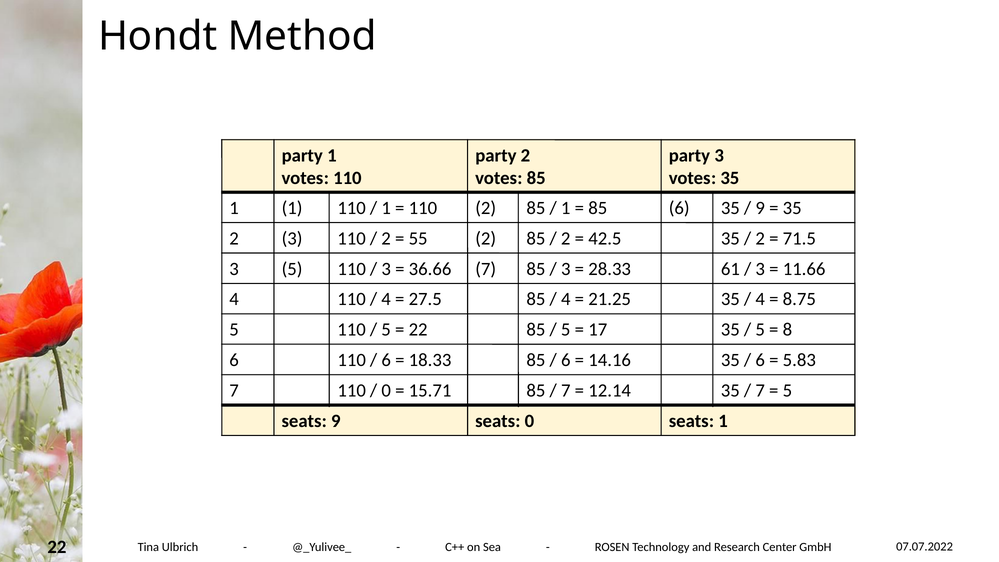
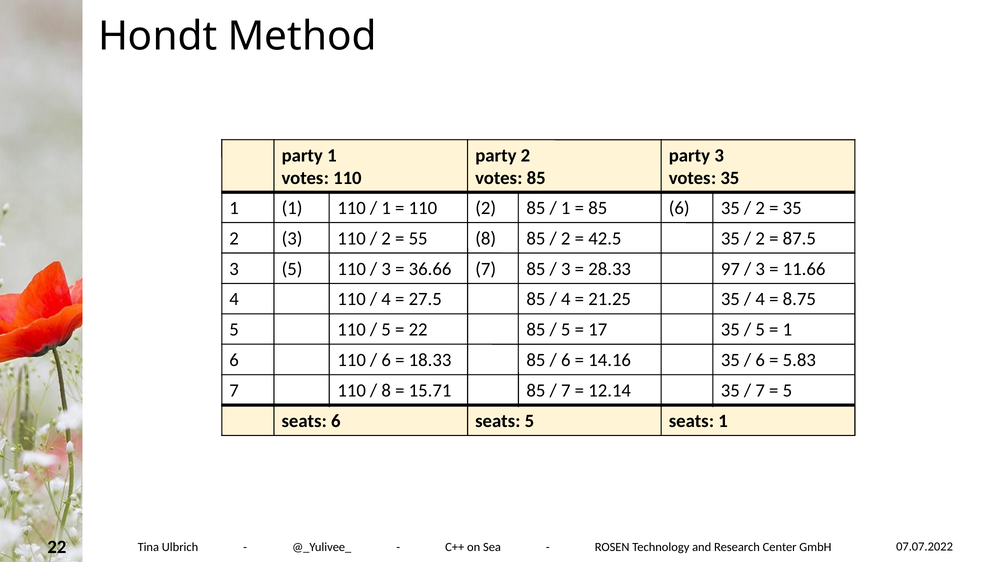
9 at (760, 208): 9 -> 2
55 2: 2 -> 8
71.5: 71.5 -> 87.5
61: 61 -> 97
8 at (787, 330): 8 -> 1
0 at (386, 391): 0 -> 8
seats 9: 9 -> 6
seats 0: 0 -> 5
